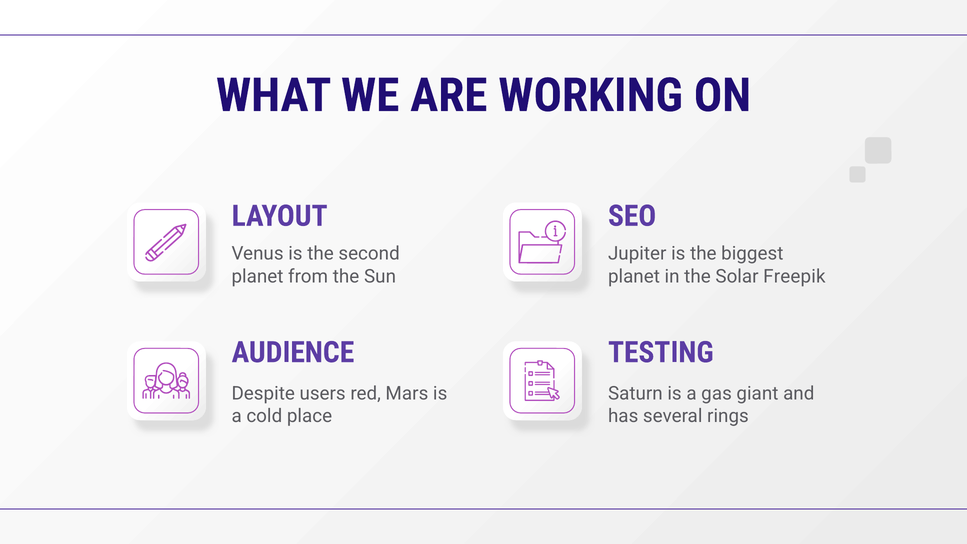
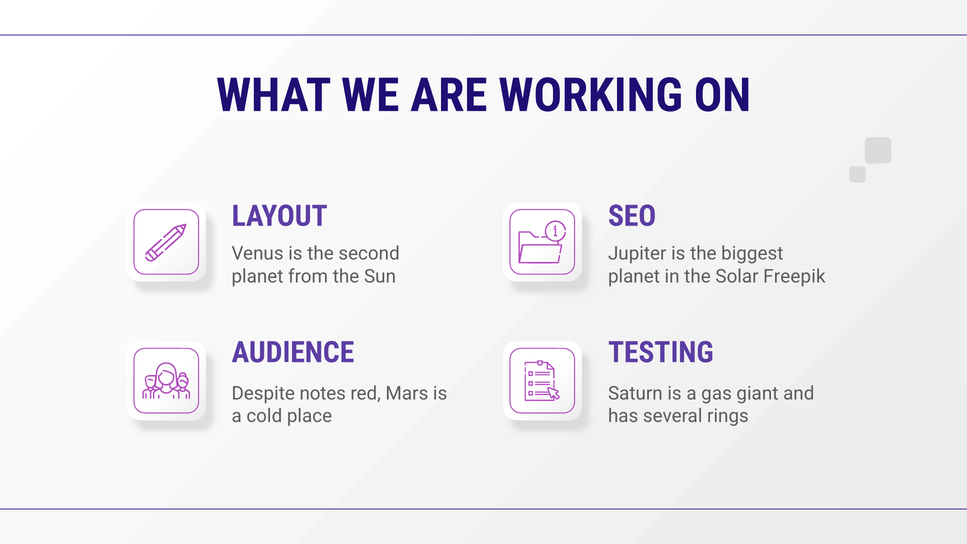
users: users -> notes
